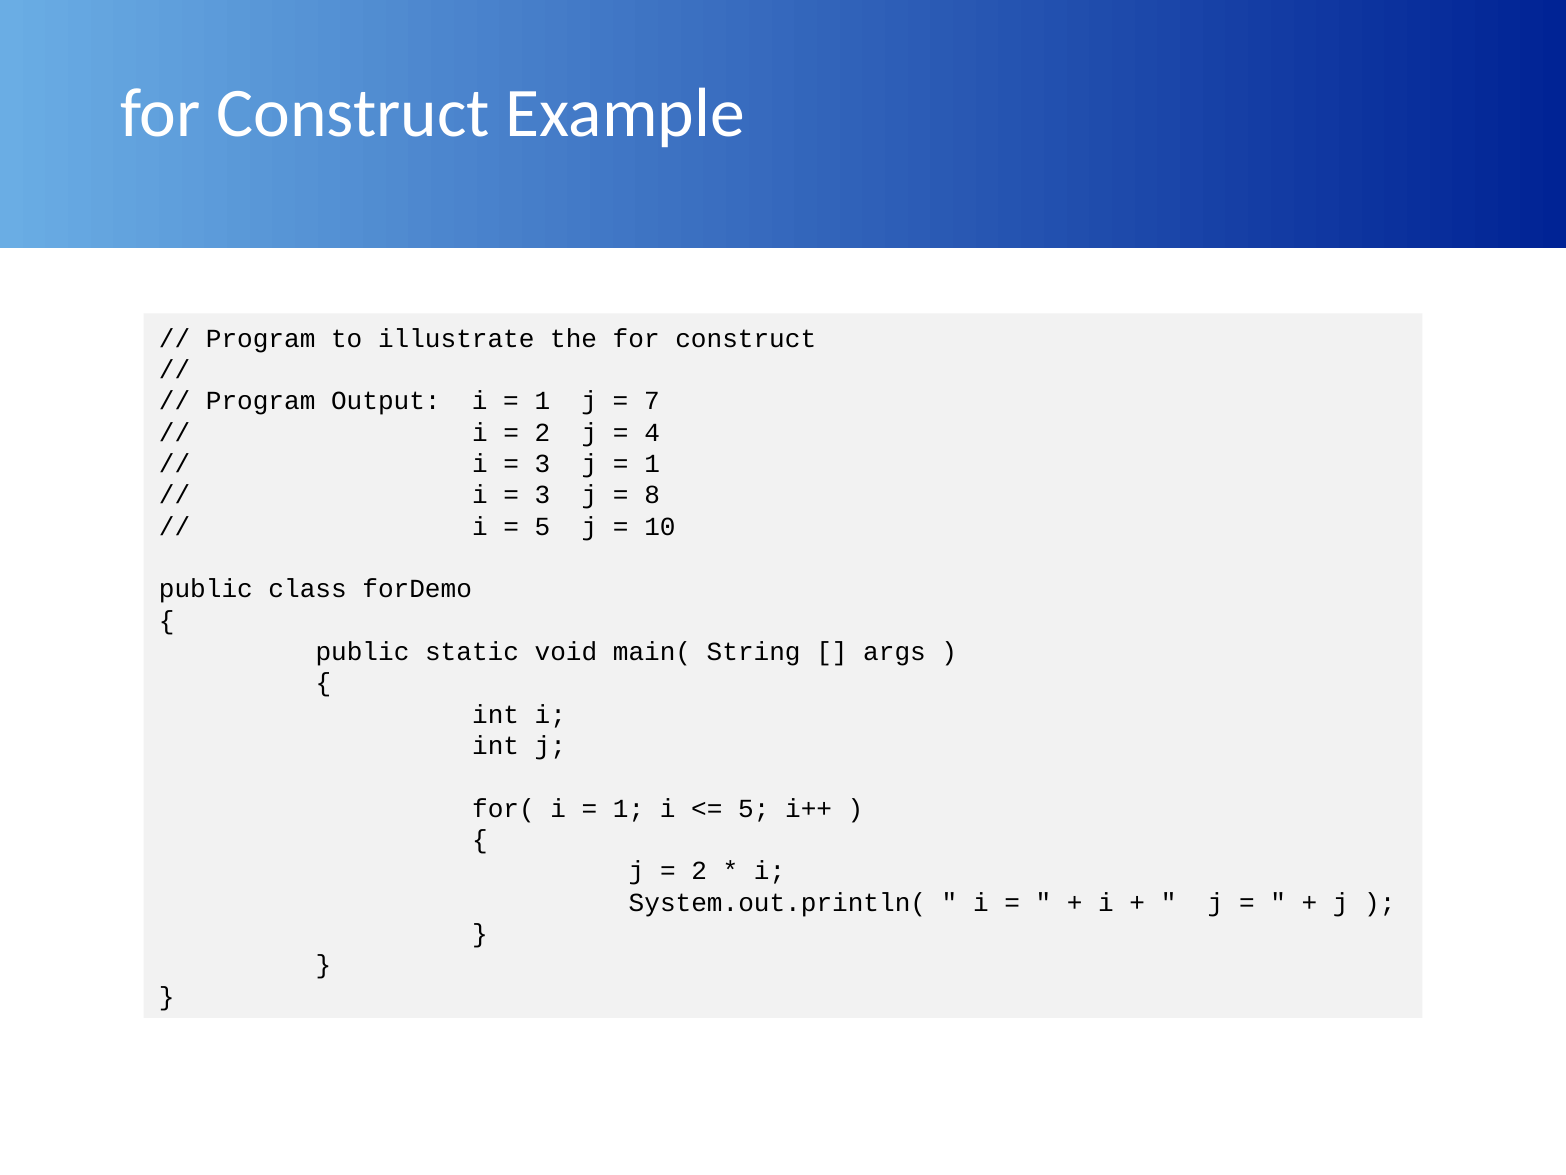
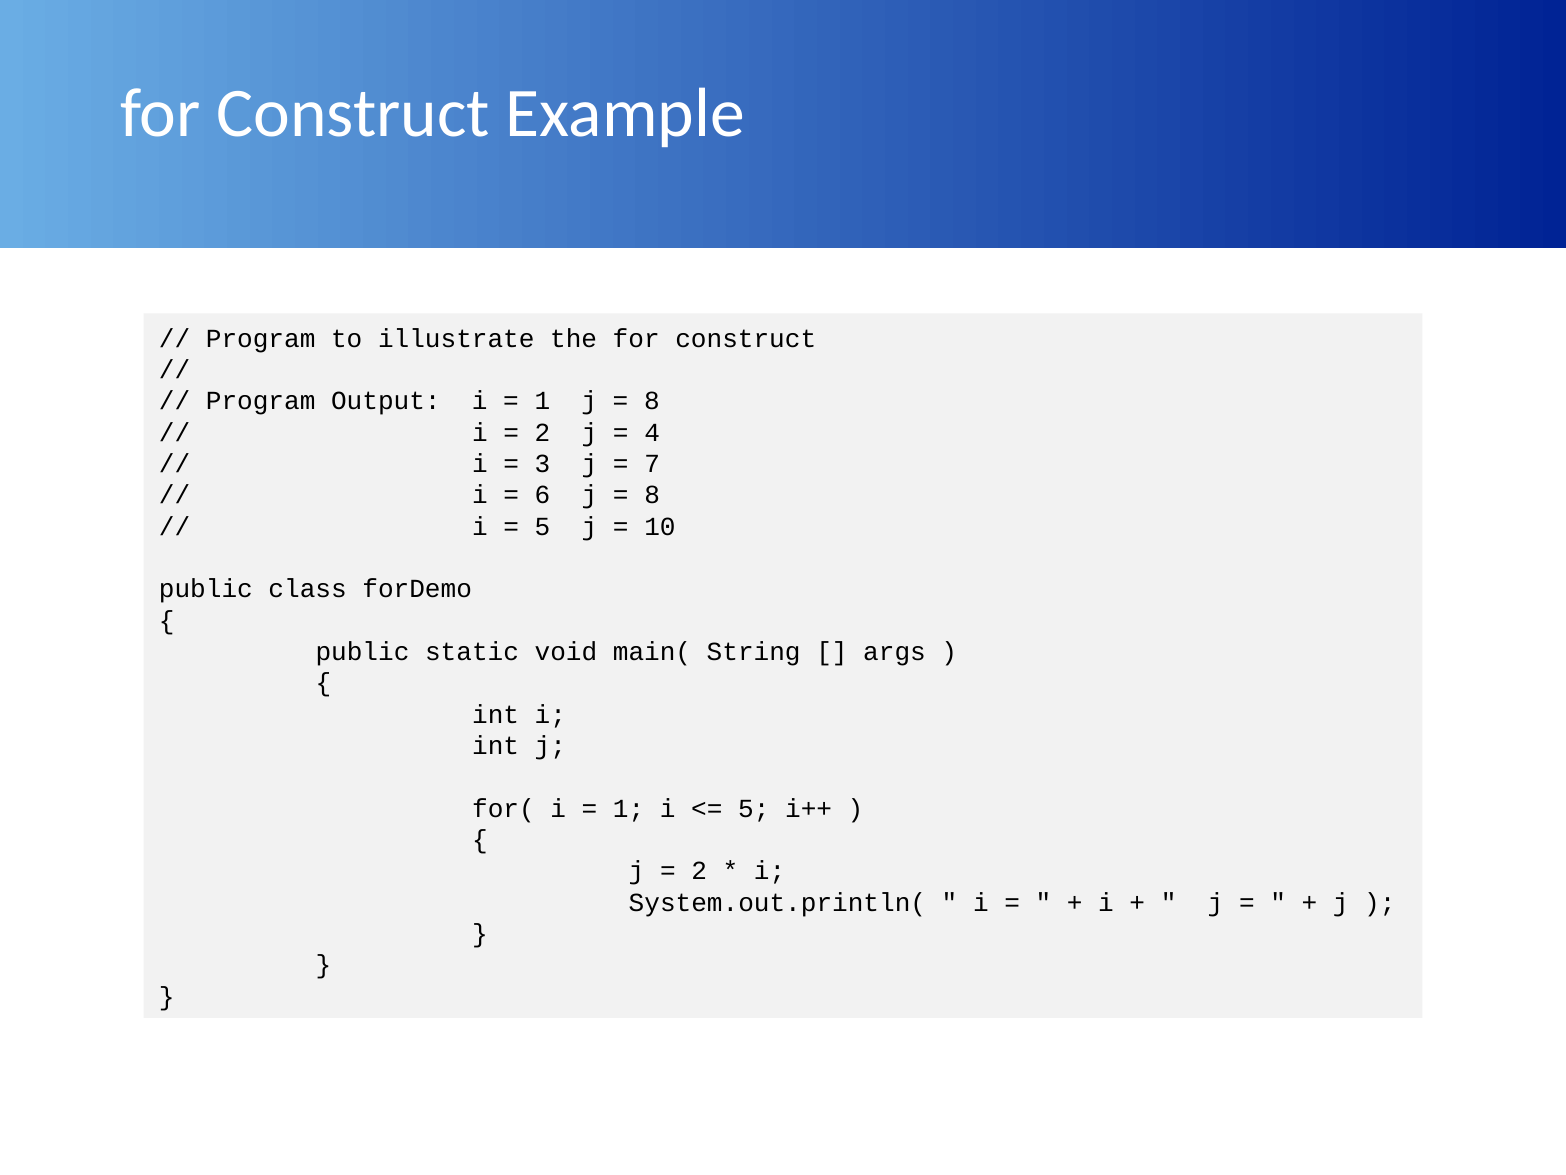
7 at (652, 401): 7 -> 8
1 at (652, 464): 1 -> 7
3 at (543, 495): 3 -> 6
